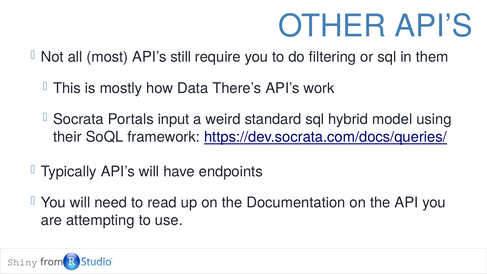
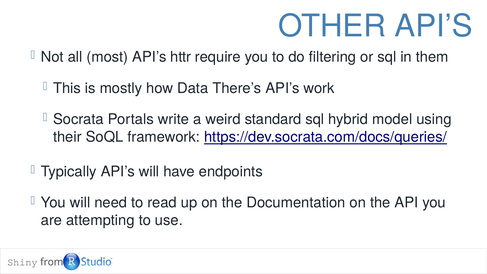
still: still -> httr
input: input -> write
